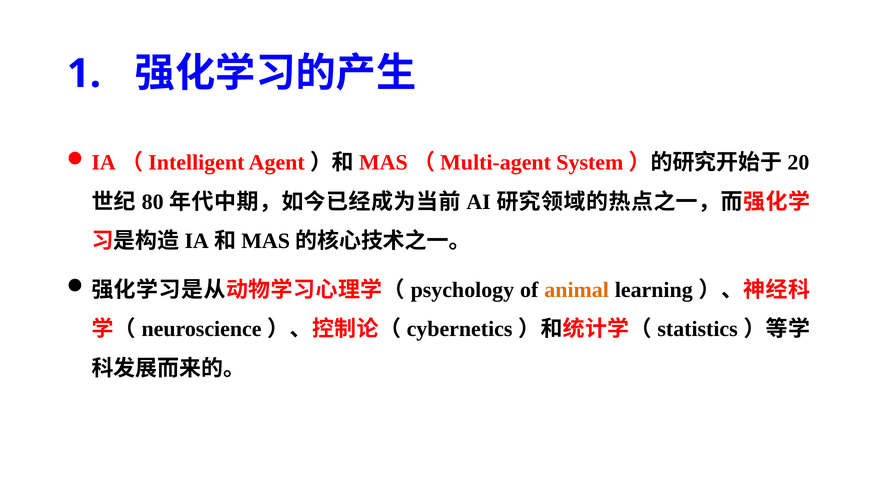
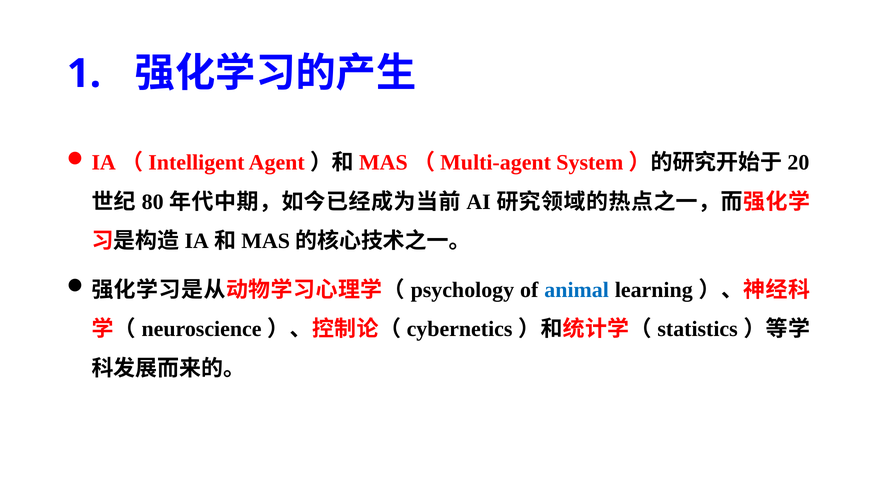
animal colour: orange -> blue
